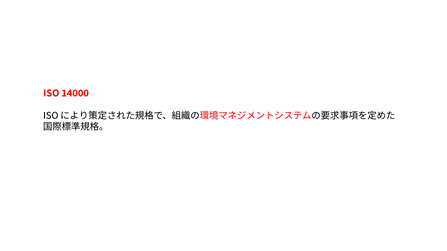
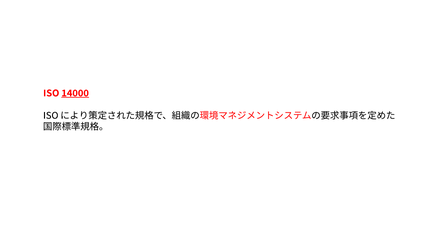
14000 underline: none -> present
